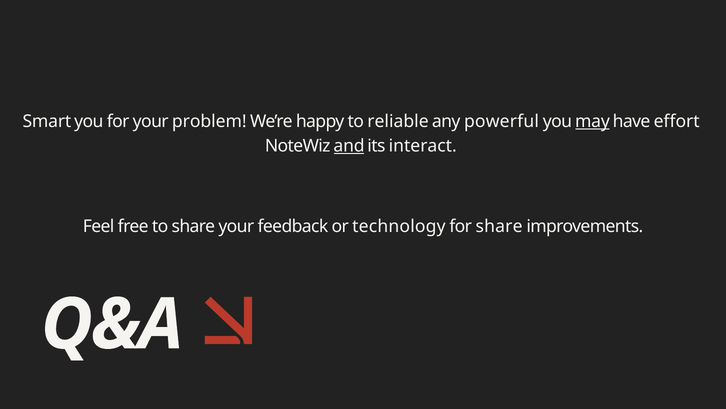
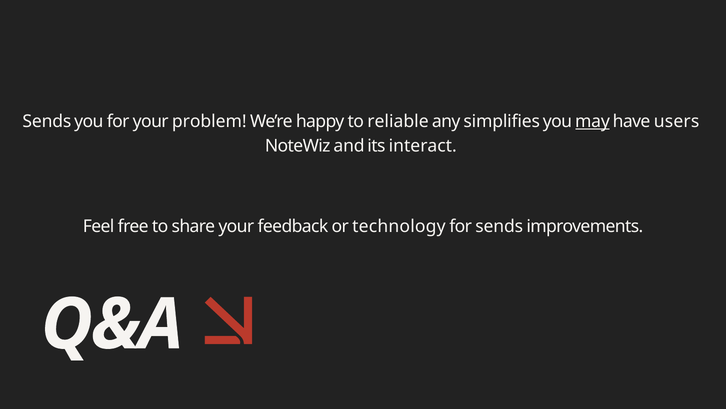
Smart at (47, 121): Smart -> Sends
powerful: powerful -> simplifies
effort: effort -> users
and underline: present -> none
for share: share -> sends
